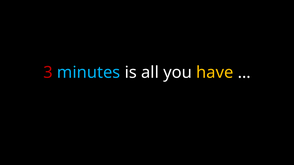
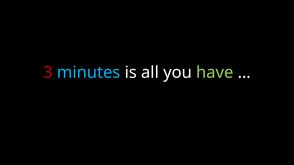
have colour: yellow -> light green
